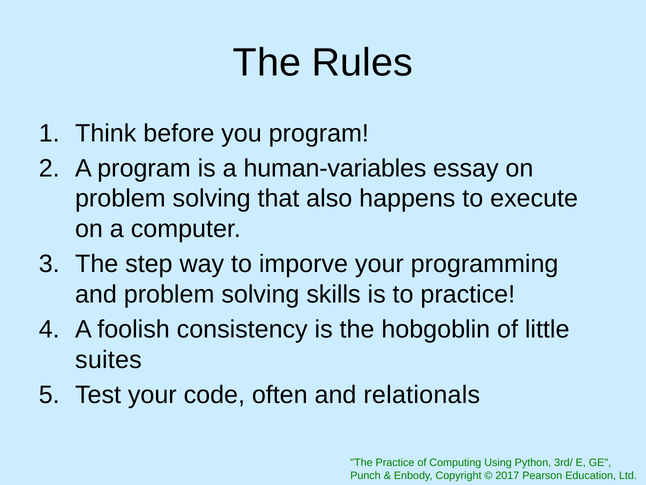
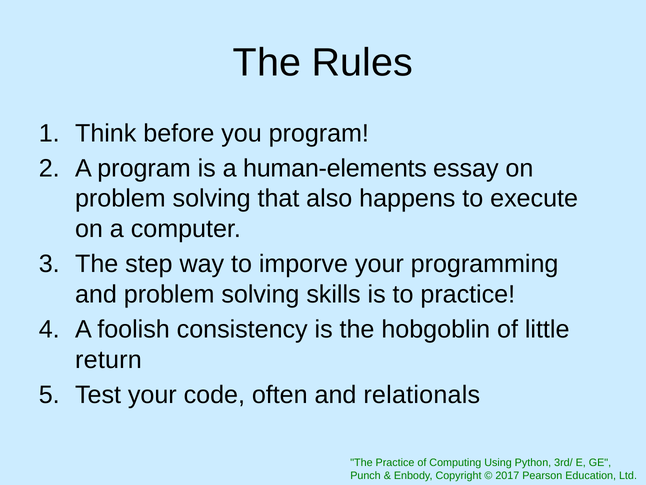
human-variables: human-variables -> human-elements
suites: suites -> return
